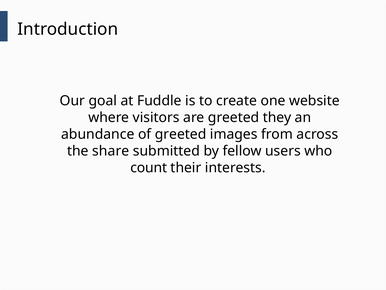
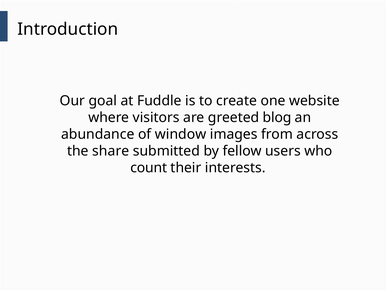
they: they -> blog
of greeted: greeted -> window
